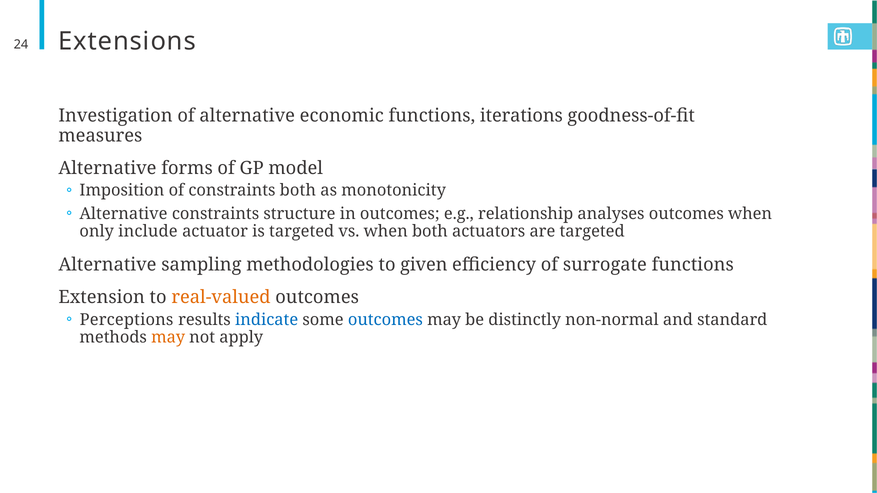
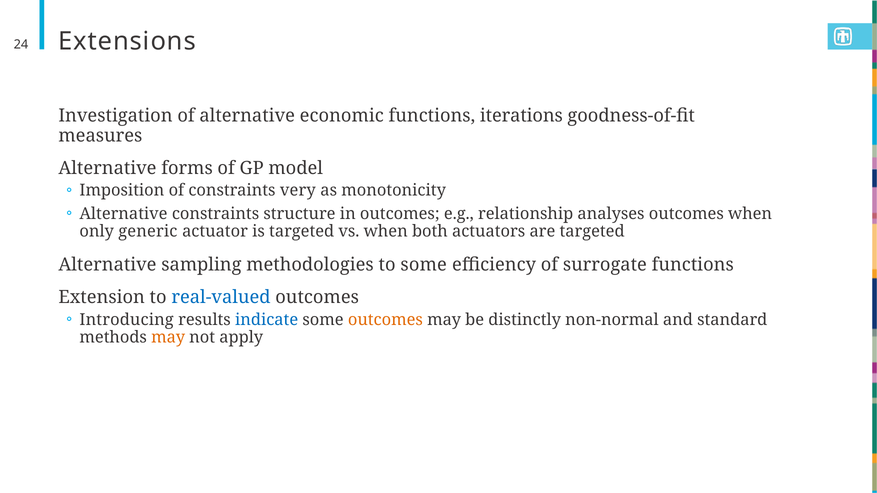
constraints both: both -> very
include: include -> generic
to given: given -> some
real-valued colour: orange -> blue
Perceptions: Perceptions -> Introducing
outcomes at (385, 320) colour: blue -> orange
